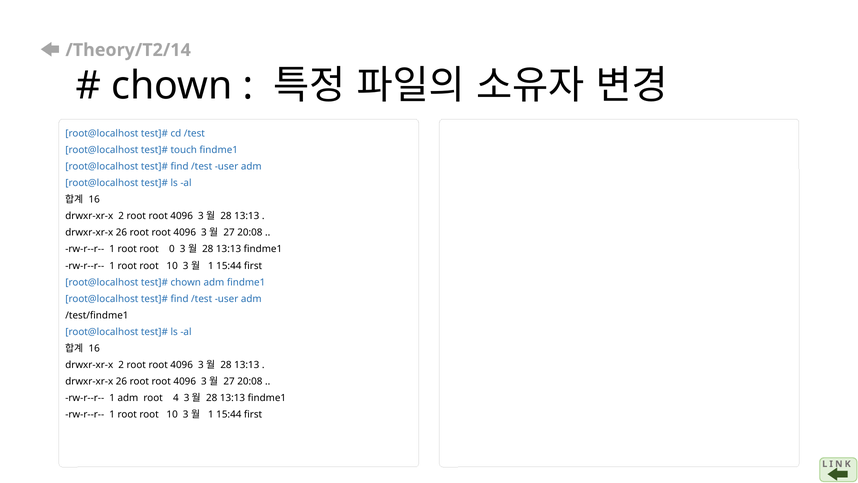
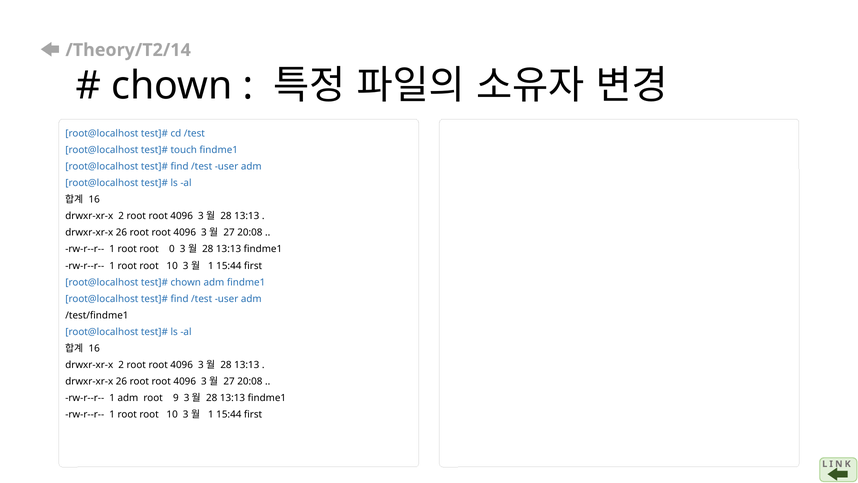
4: 4 -> 9
